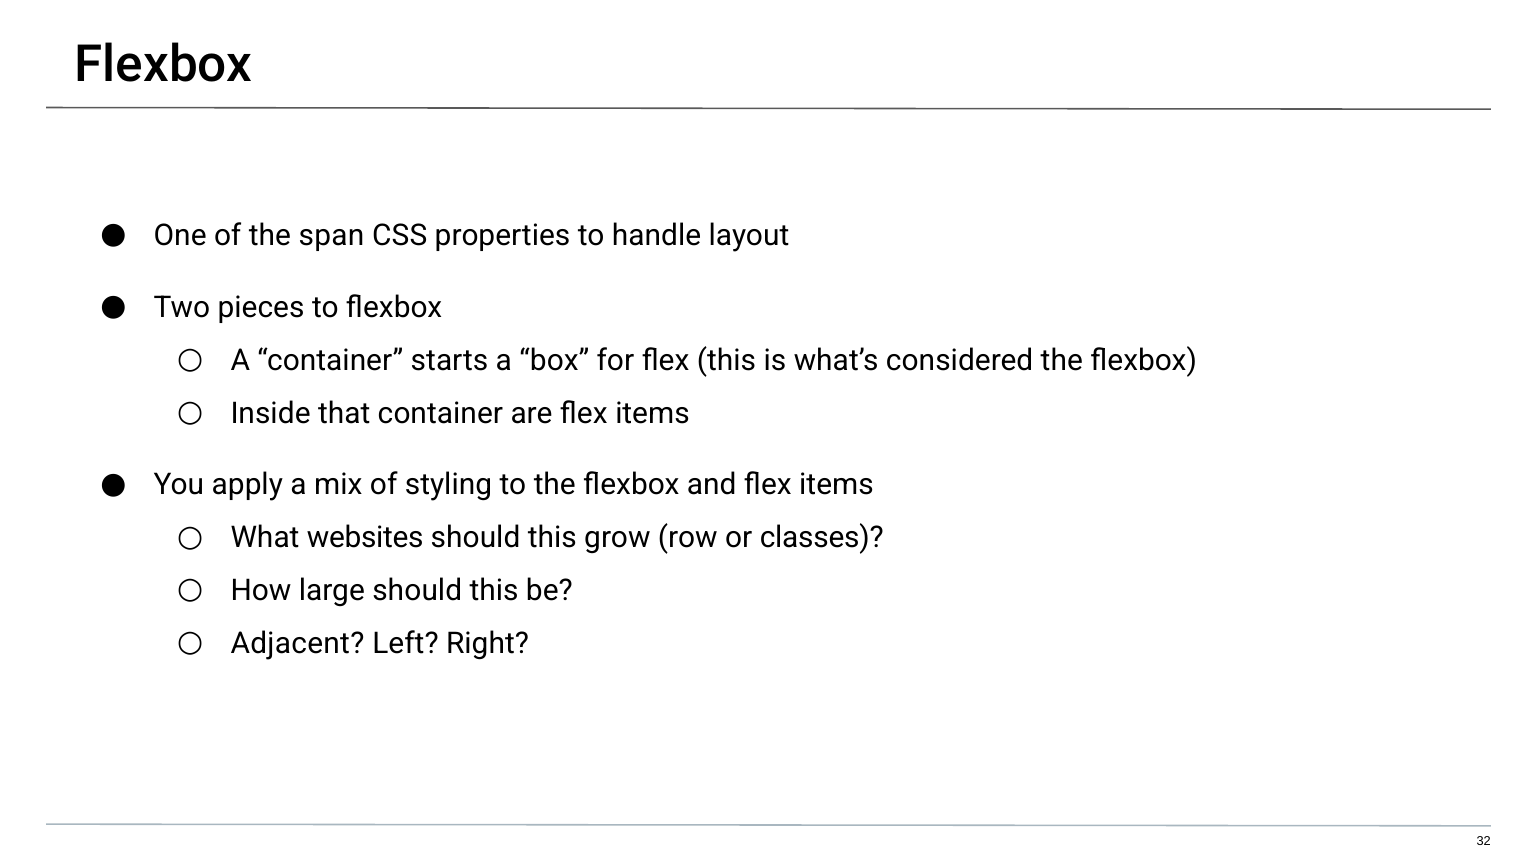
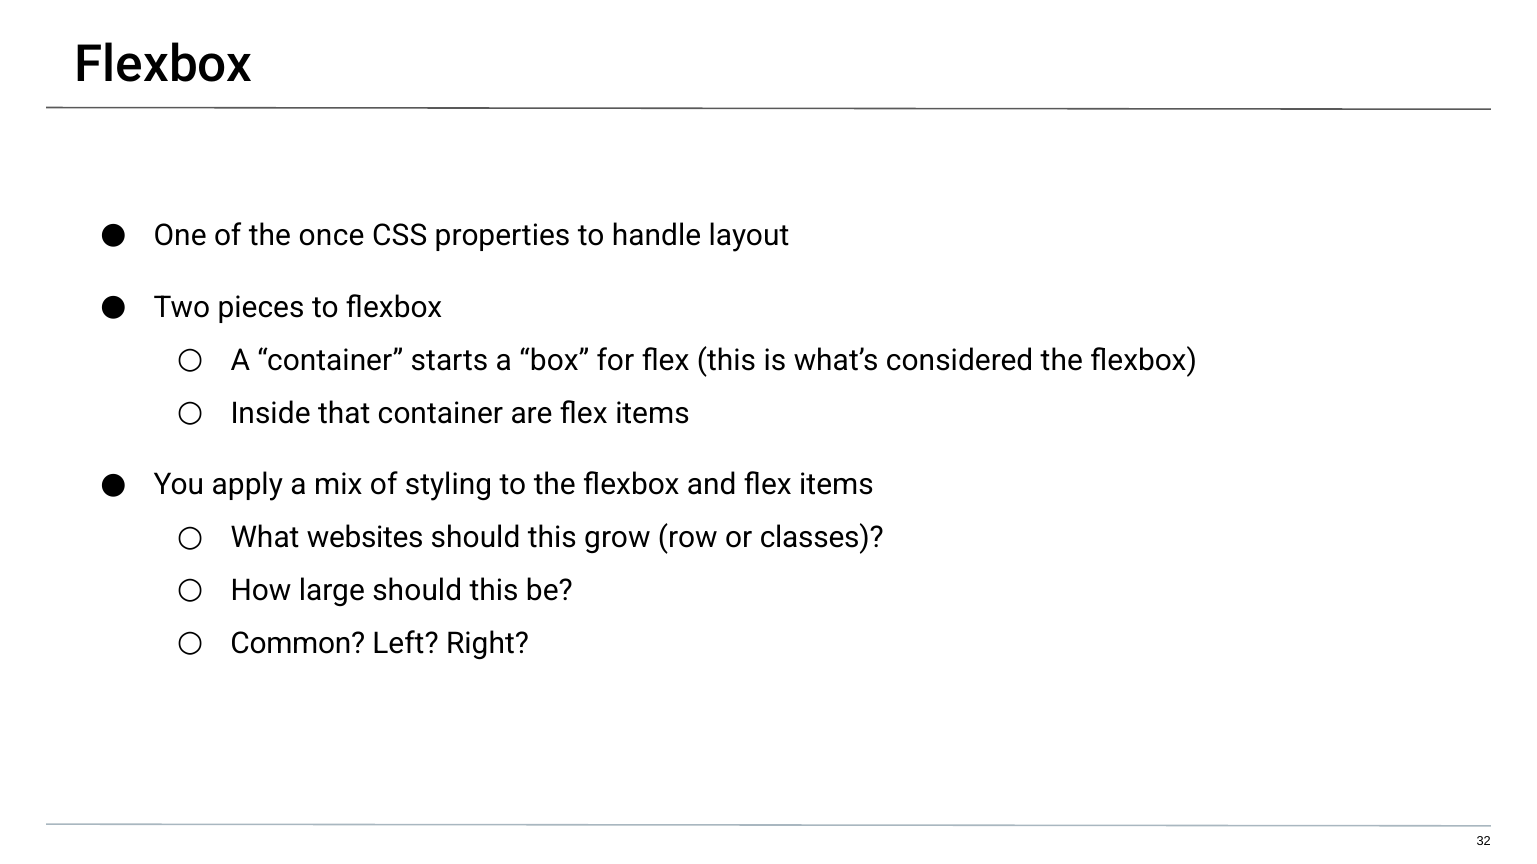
span: span -> once
Adjacent: Adjacent -> Common
